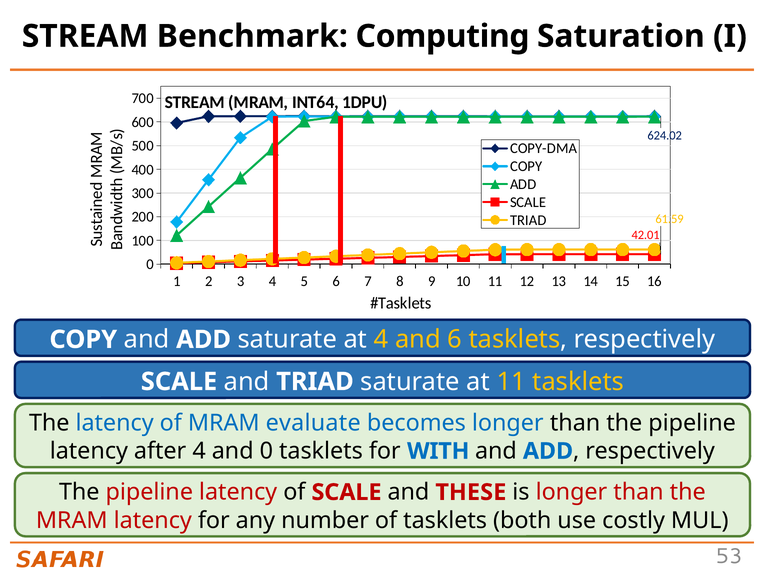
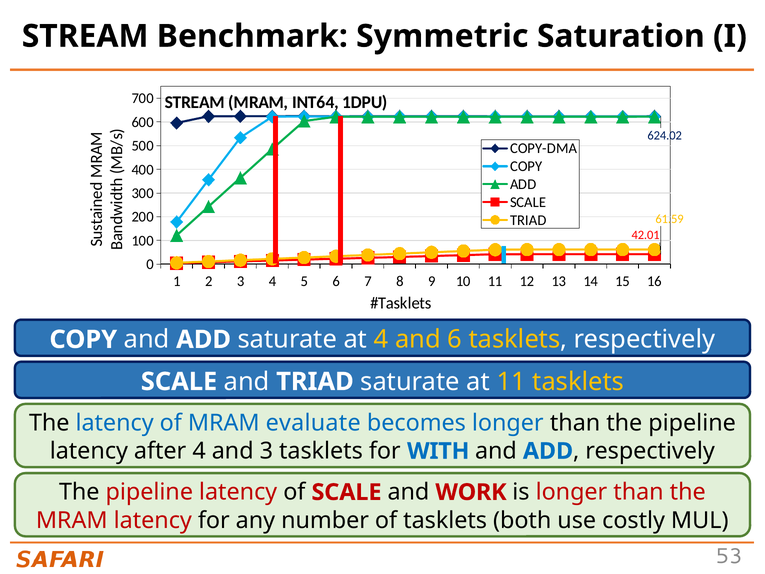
Computing: Computing -> Symmetric
and 0: 0 -> 3
THESE: THESE -> WORK
